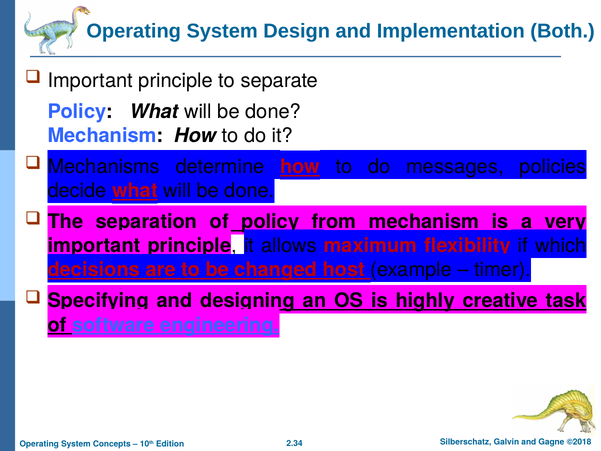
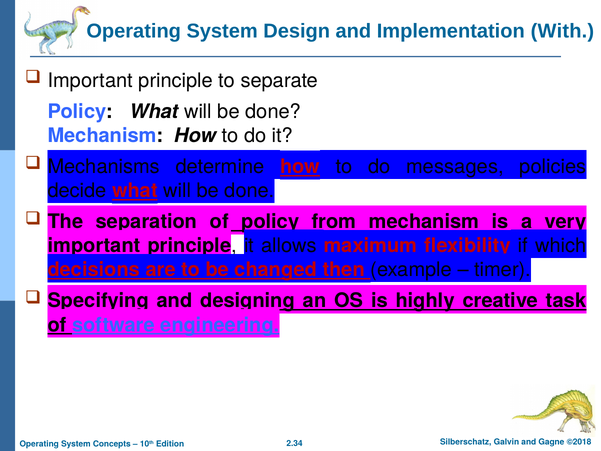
Both: Both -> With
host: host -> then
